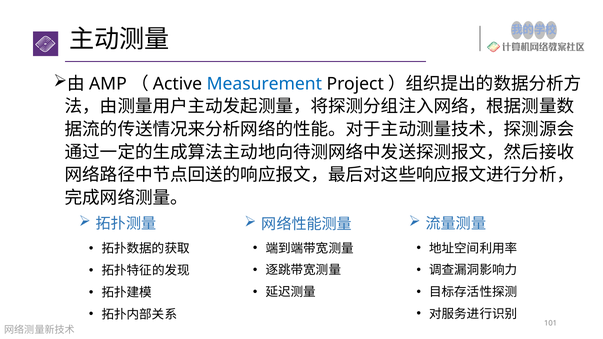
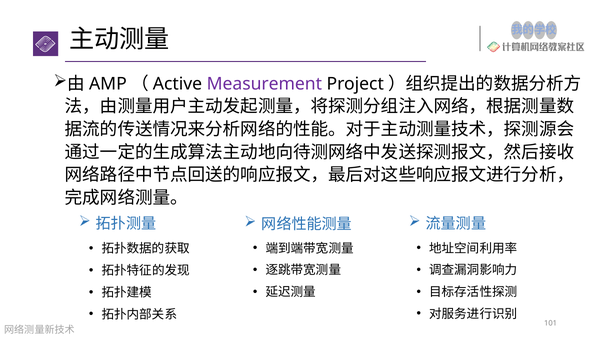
Measurement colour: blue -> purple
